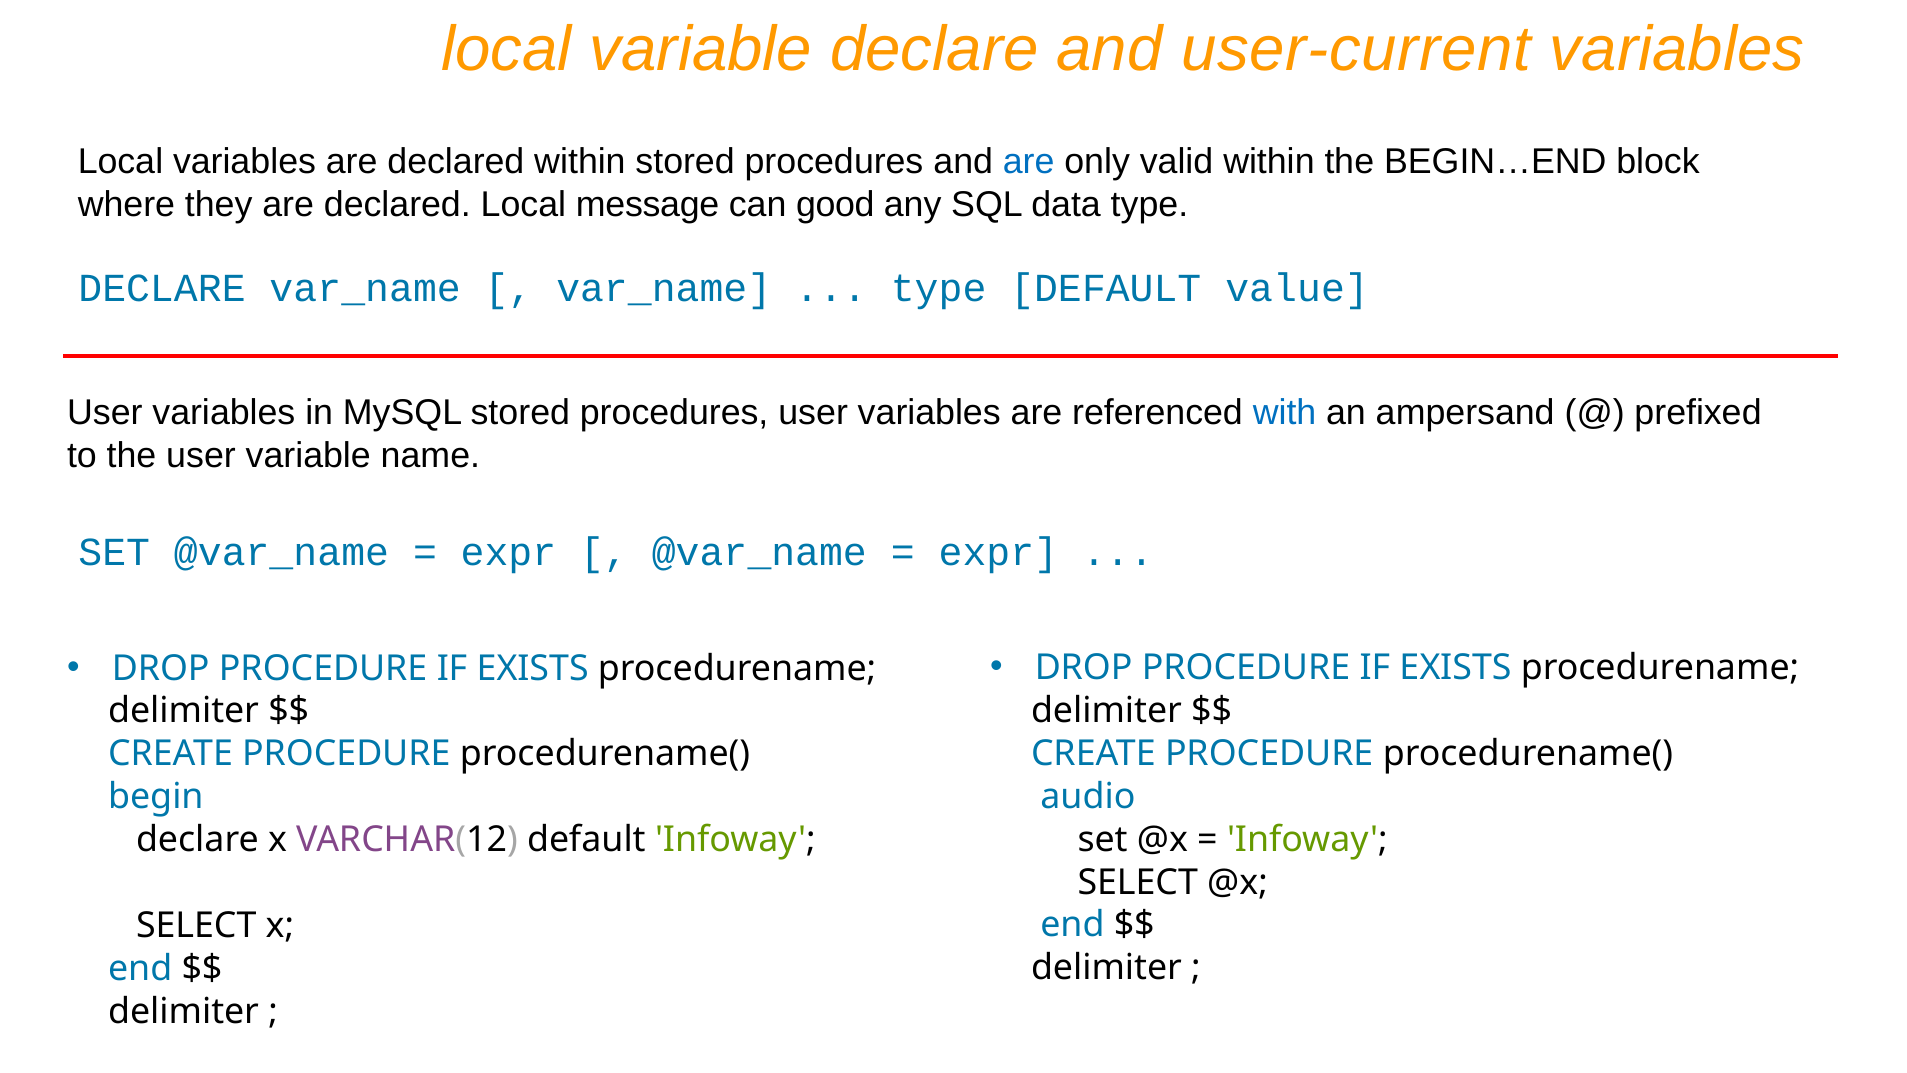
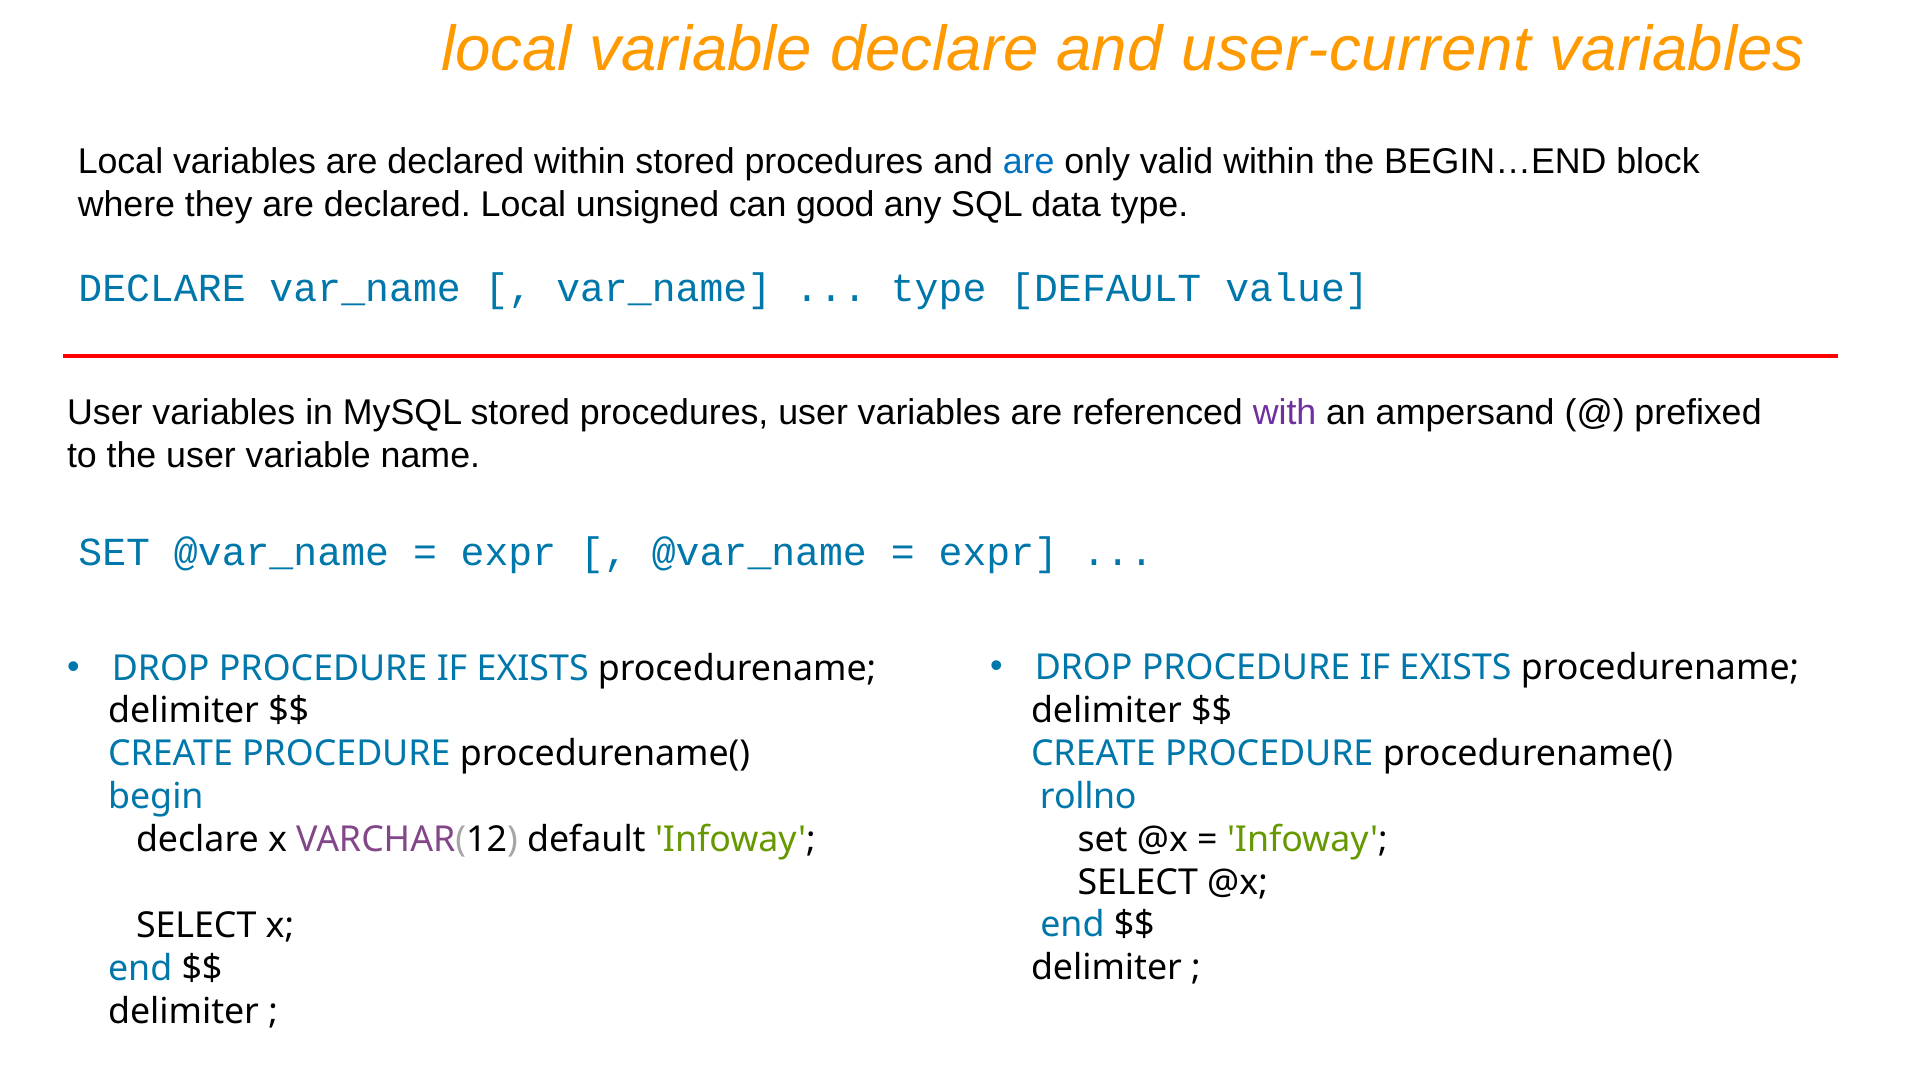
message: message -> unsigned
with colour: blue -> purple
audio: audio -> rollno
